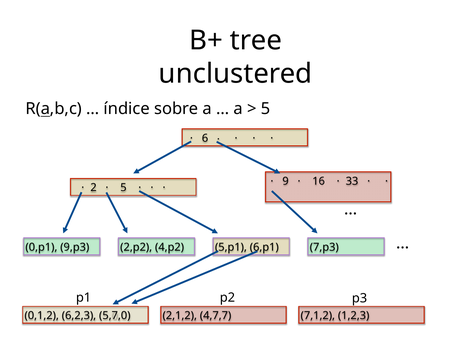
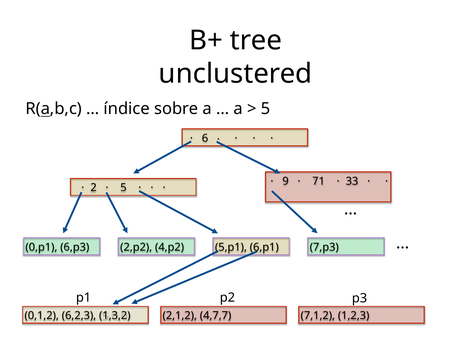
16: 16 -> 71
9,p3: 9,p3 -> 6,p3
5,7,0: 5,7,0 -> 1,3,2
